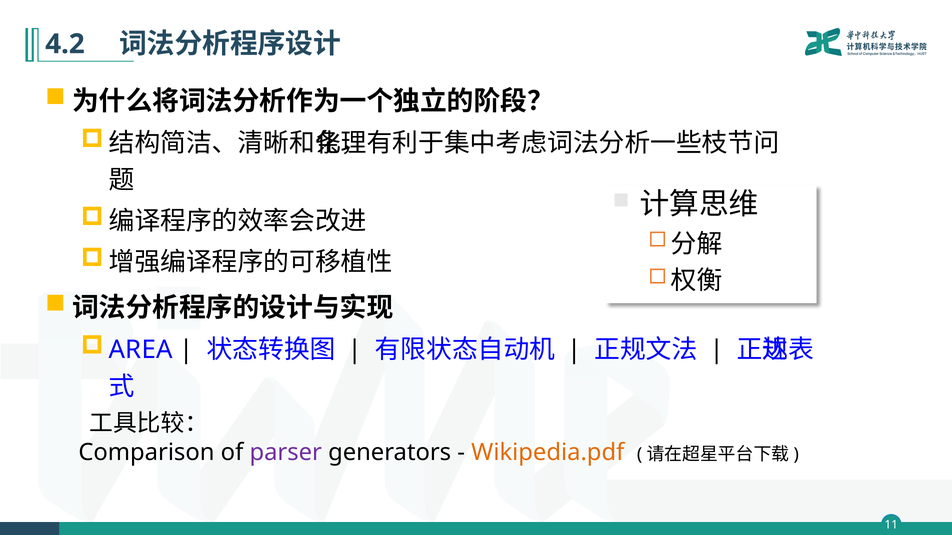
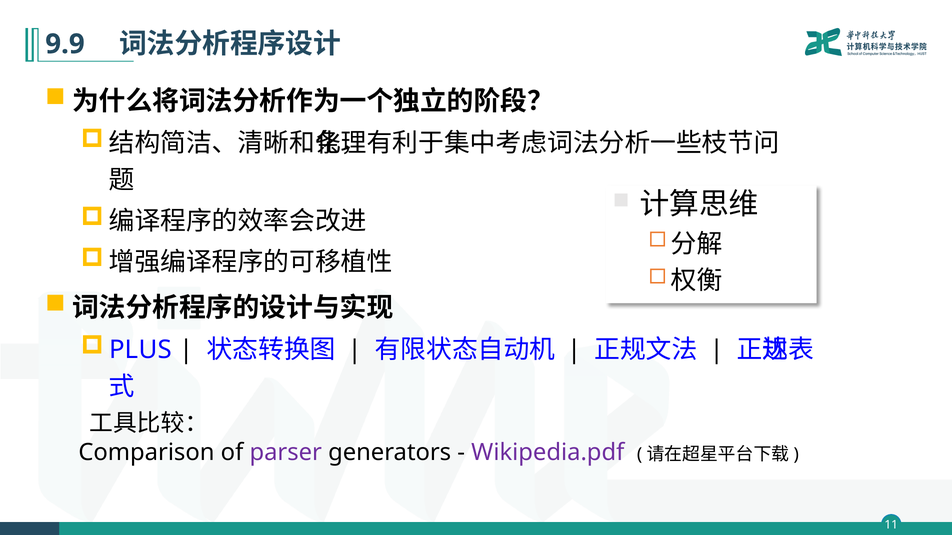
4.2: 4.2 -> 9.9
AREA: AREA -> PLUS
Wikipedia.pdf colour: orange -> purple
